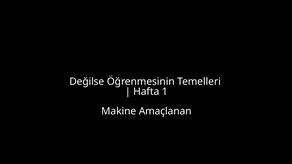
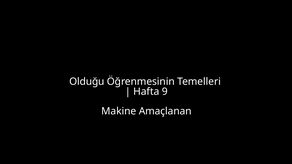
Değilse: Değilse -> Olduğu
1: 1 -> 9
